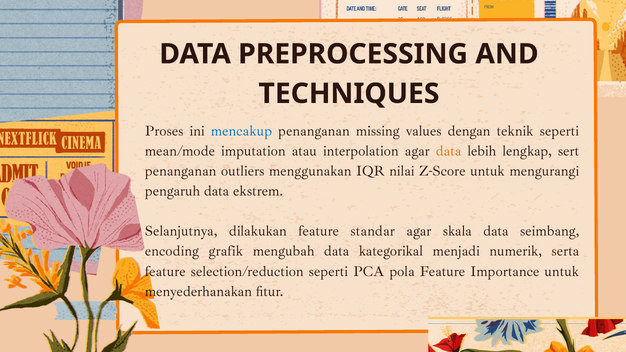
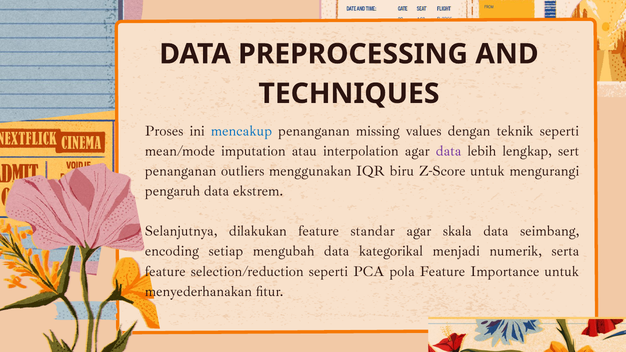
data at (449, 151) colour: orange -> purple
nilai: nilai -> biru
grafik: grafik -> setiap
